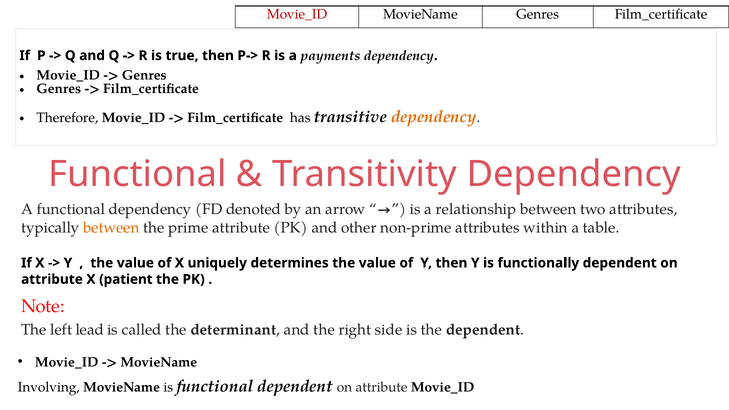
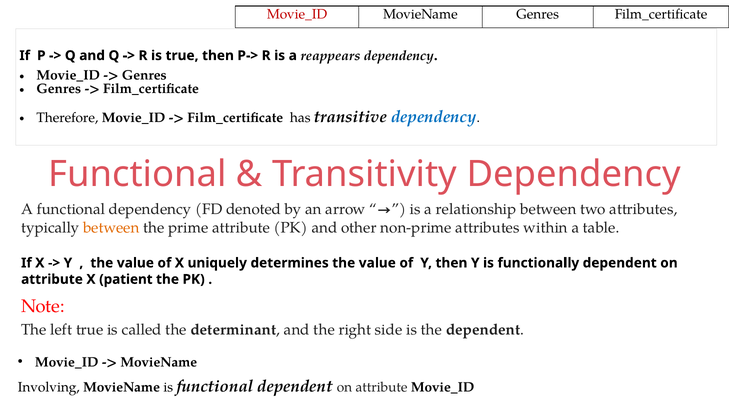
payments: payments -> reappears
dependency at (434, 117) colour: orange -> blue
left lead: lead -> true
